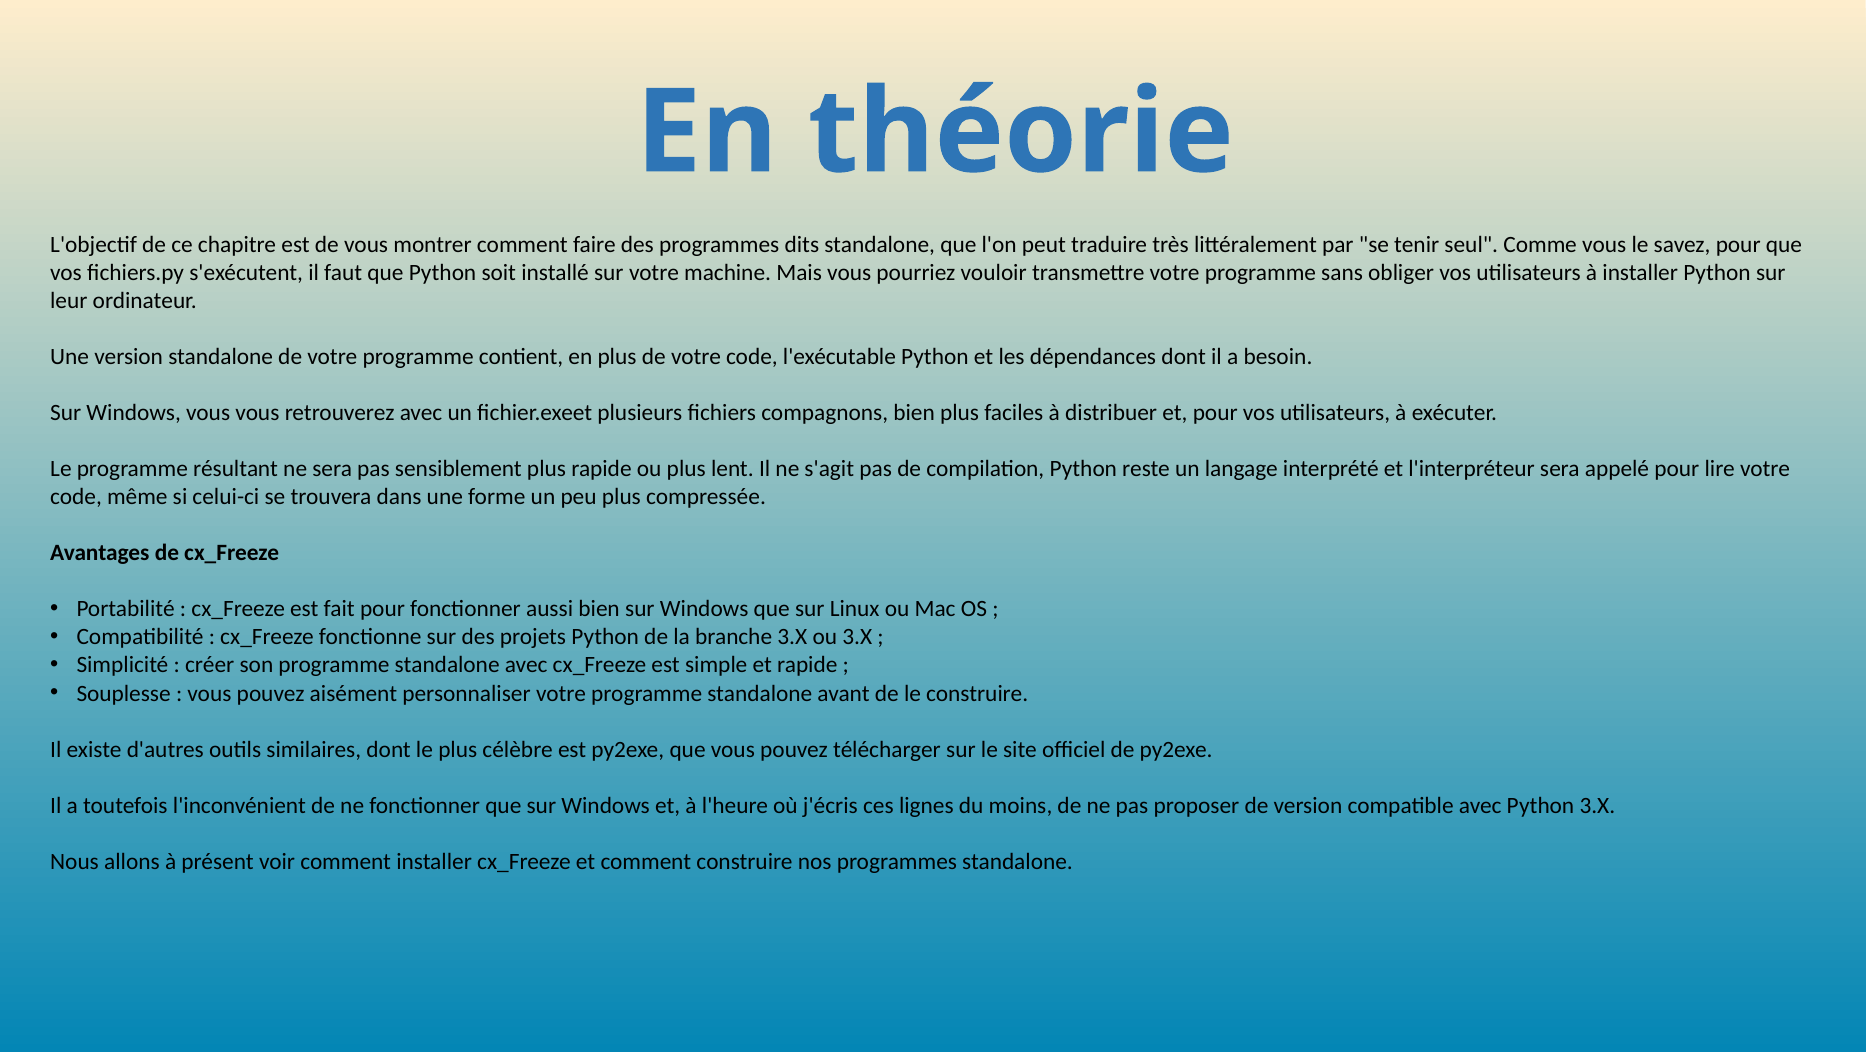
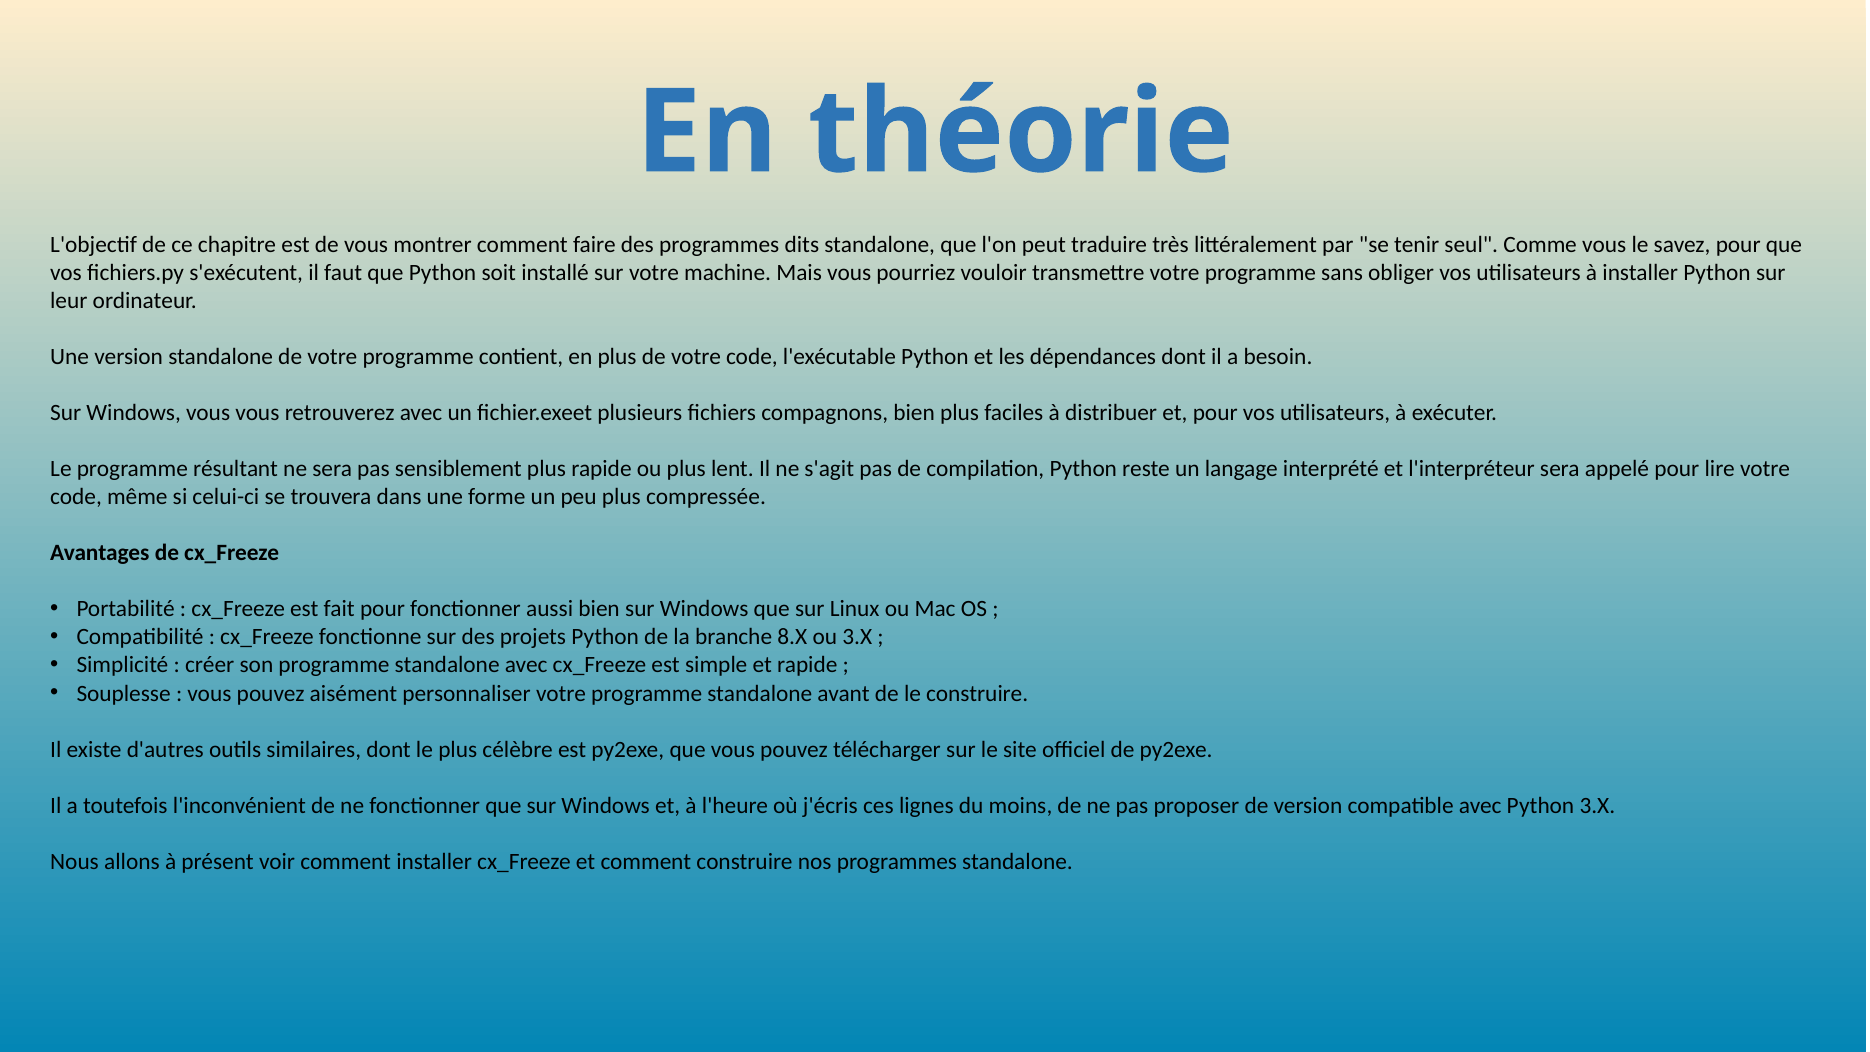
branche 3.X: 3.X -> 8.X
